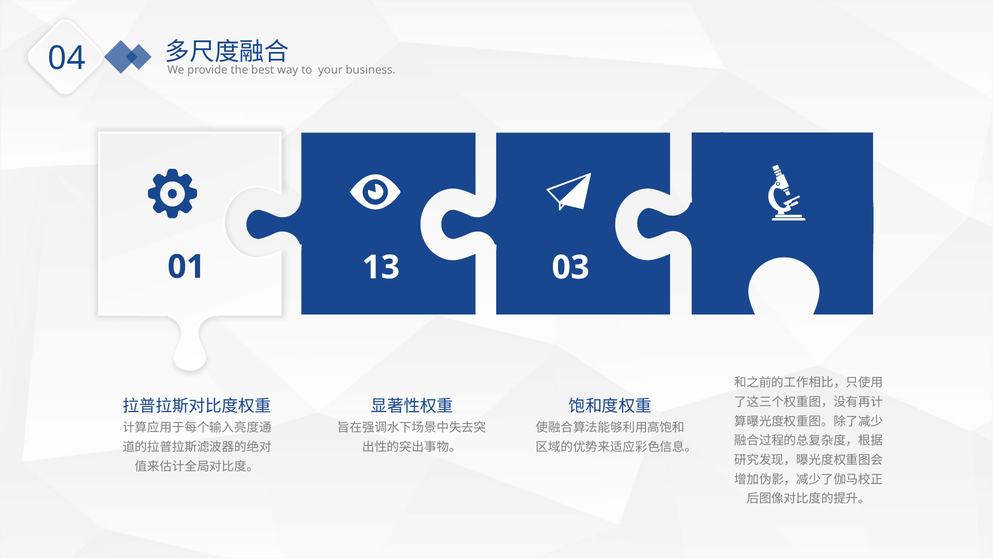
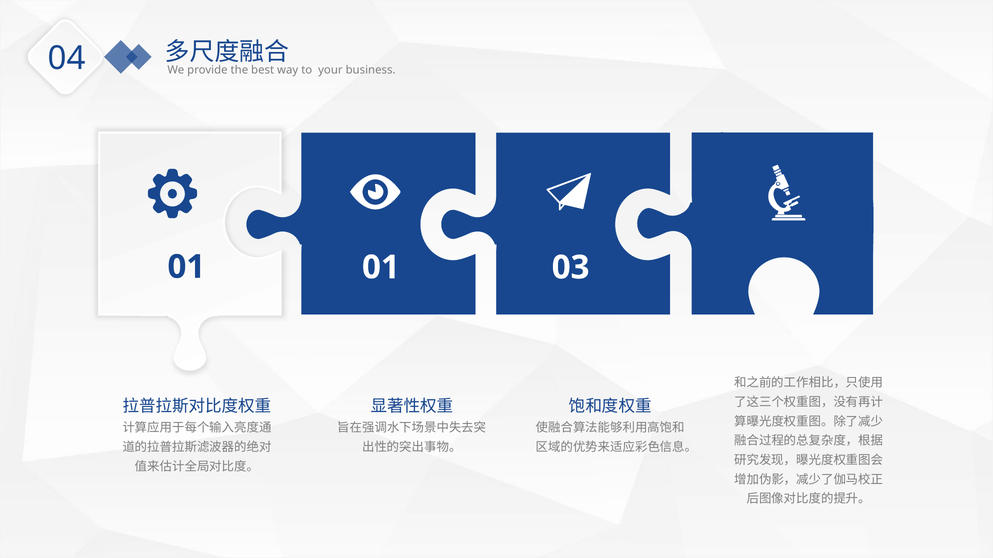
01 13: 13 -> 01
